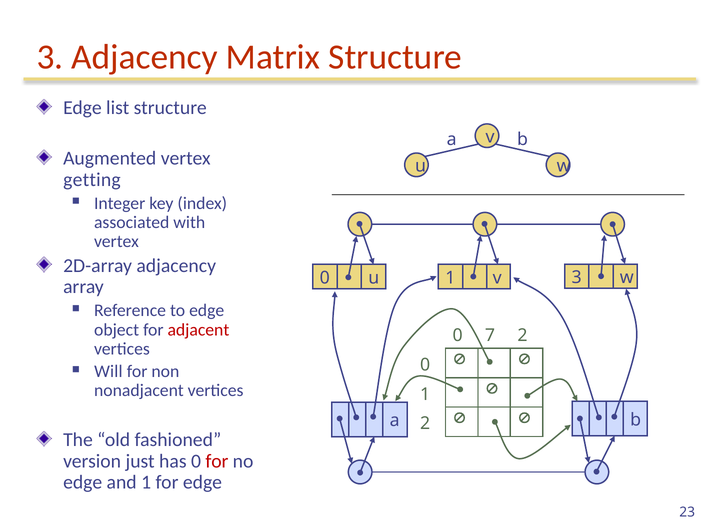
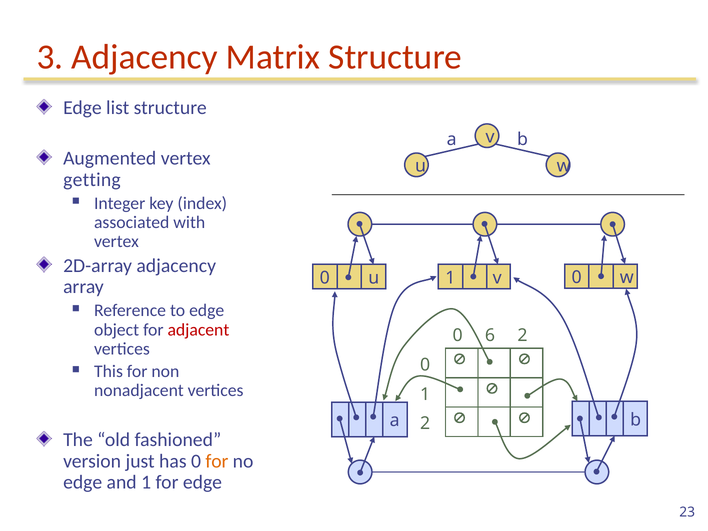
1 3: 3 -> 0
7: 7 -> 6
Will: Will -> This
for at (217, 461) colour: red -> orange
